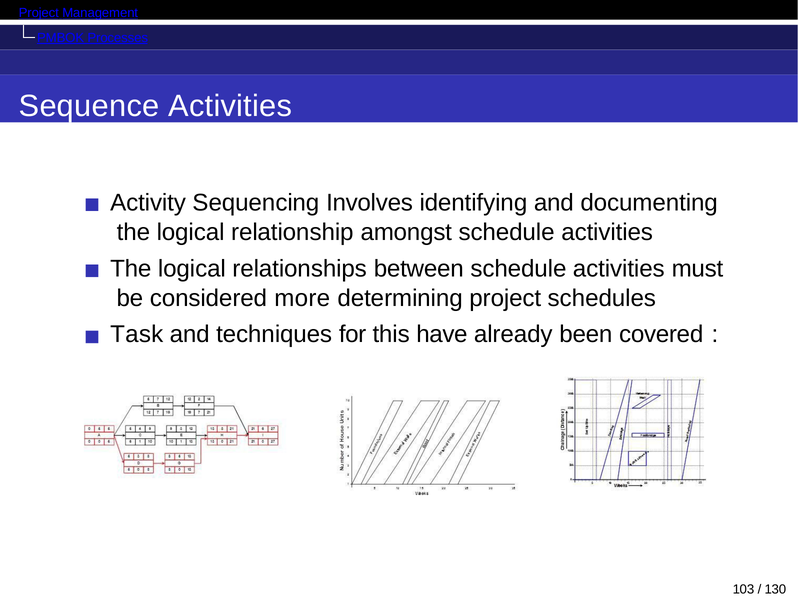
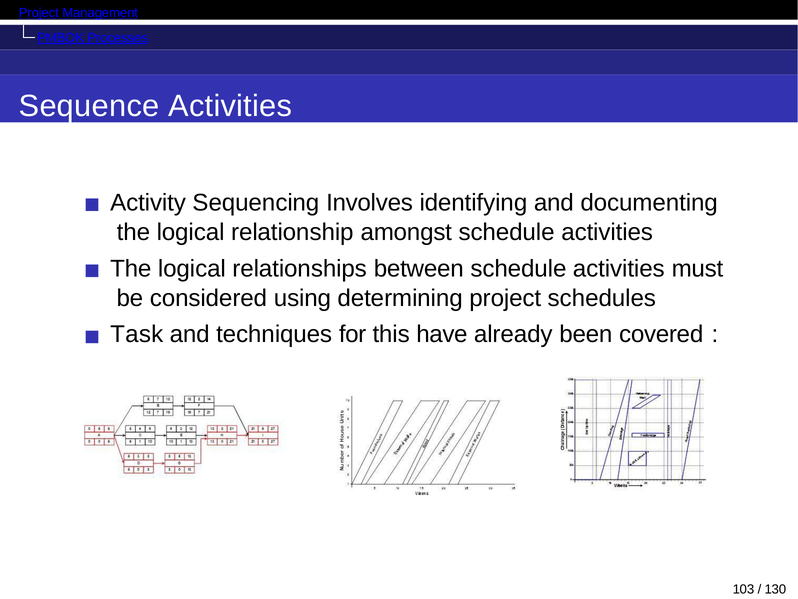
more: more -> using
